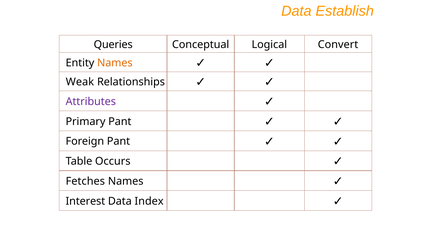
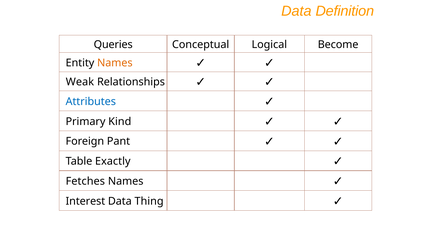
Establish: Establish -> Definition
Convert: Convert -> Become
Attributes colour: purple -> blue
Primary Pant: Pant -> Kind
Occurs: Occurs -> Exactly
Index: Index -> Thing
